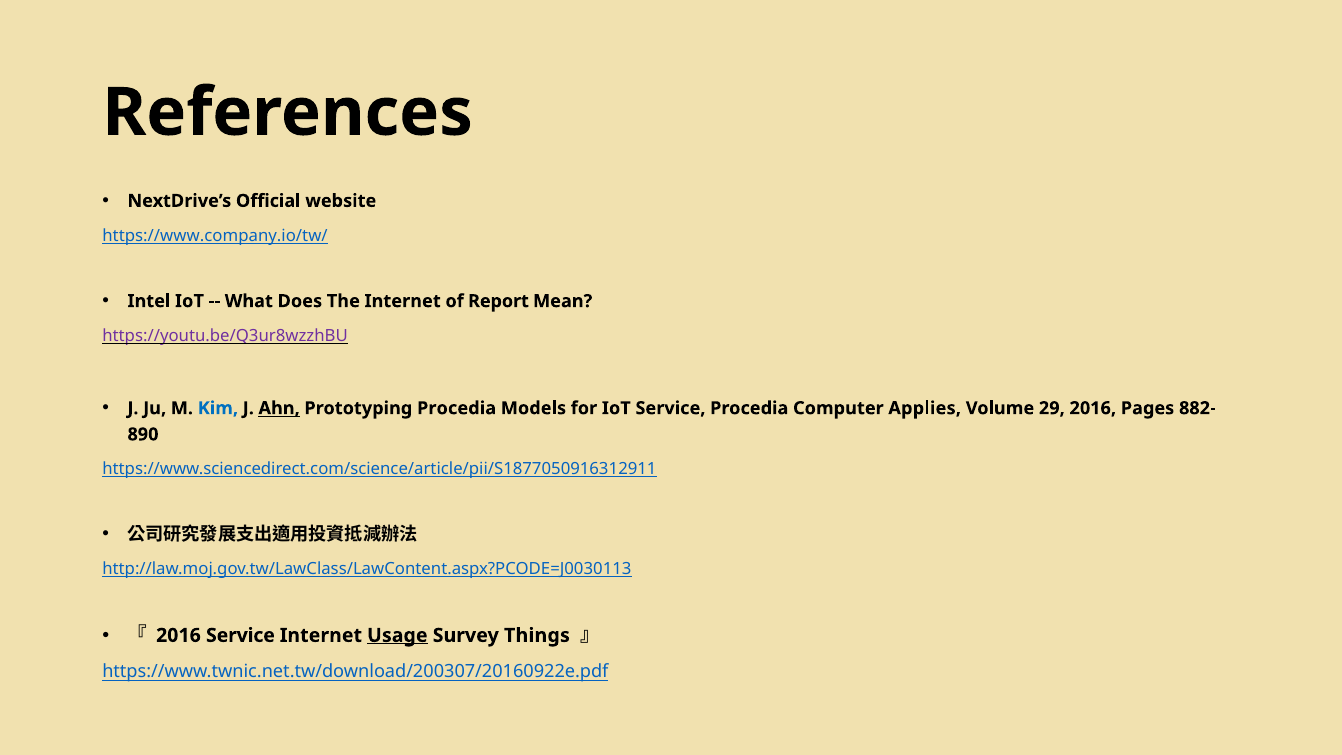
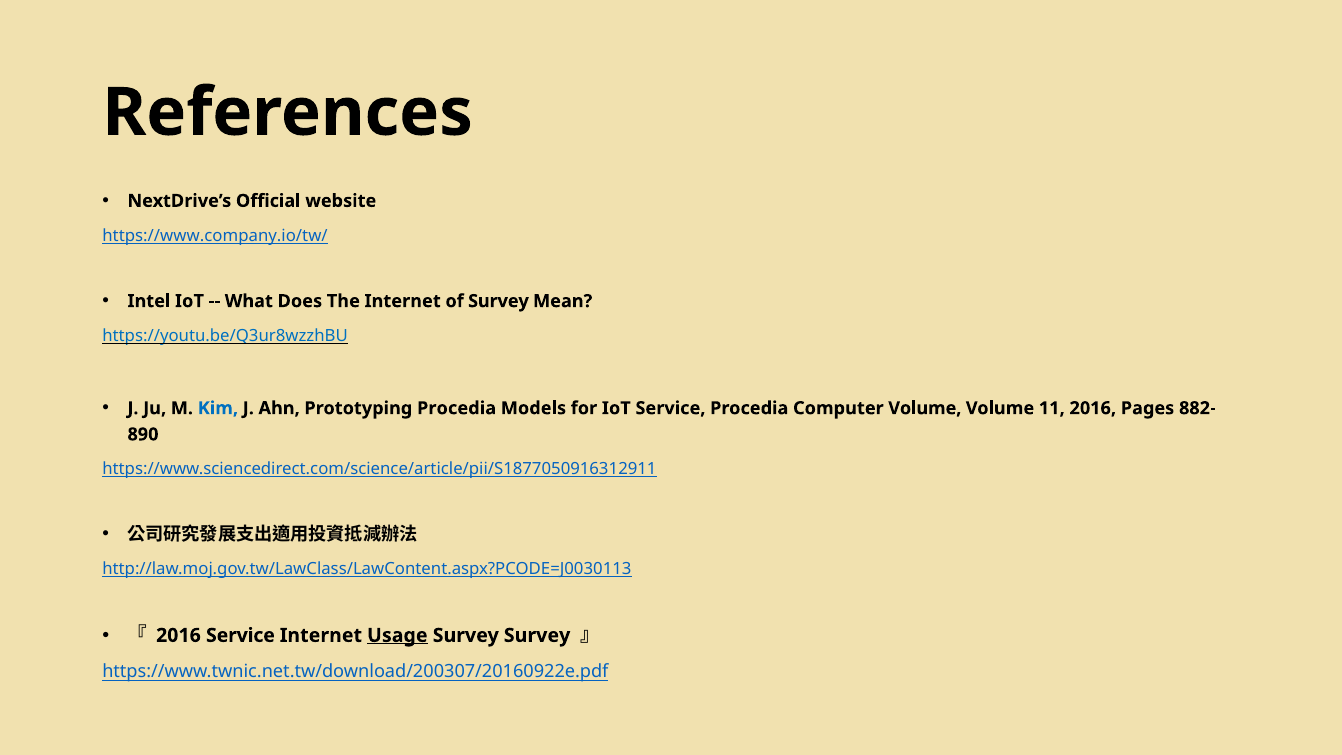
of Report: Report -> Survey
https://youtu.be/Q3ur8wzzhBU colour: purple -> blue
Ahn underline: present -> none
Computer Applies: Applies -> Volume
29: 29 -> 11
Survey Things: Things -> Survey
